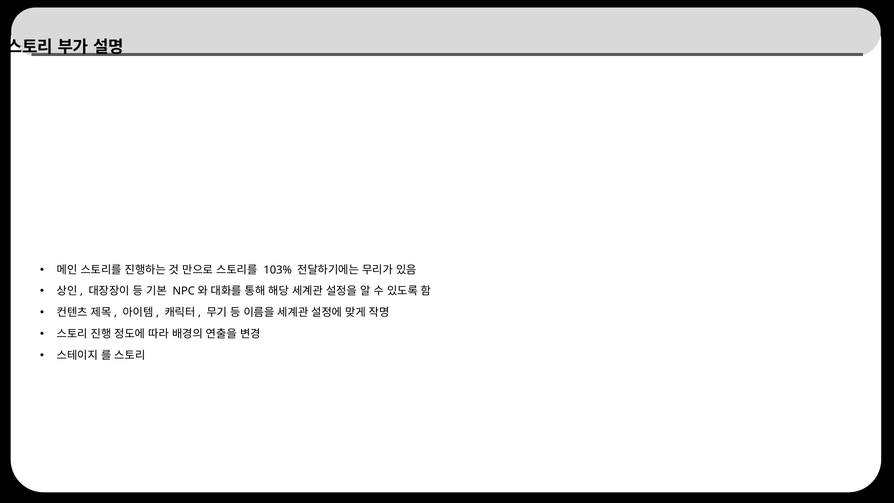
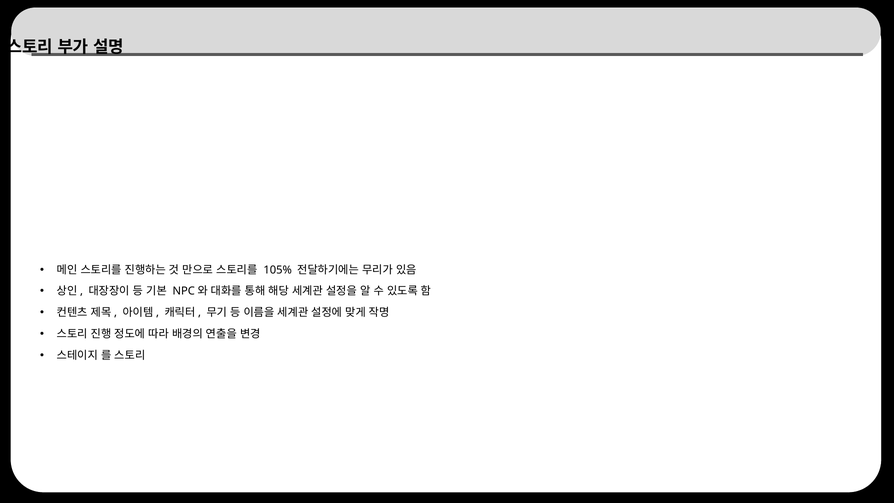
103%: 103% -> 105%
